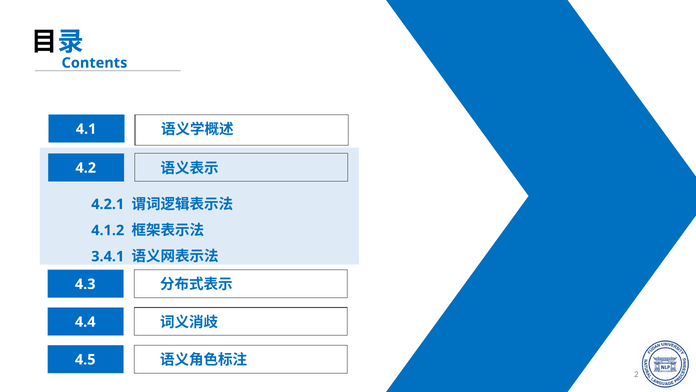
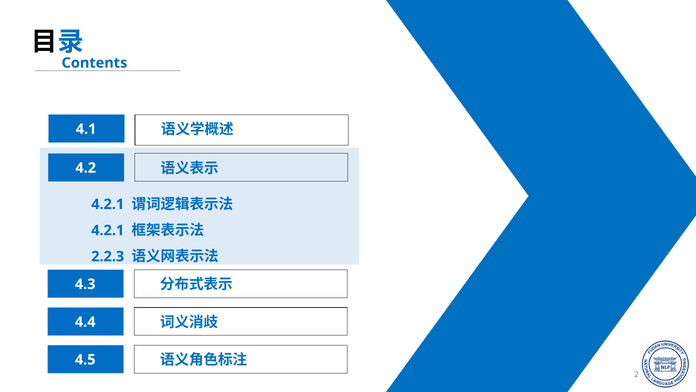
4.1.2 at (108, 230): 4.1.2 -> 4.2.1
3.4.1: 3.4.1 -> 2.2.3
